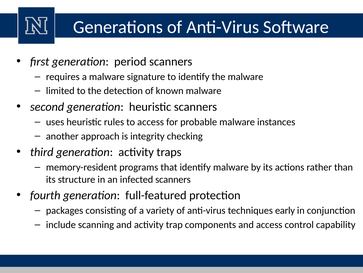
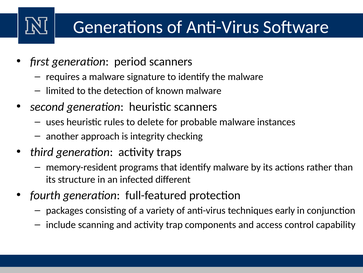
to access: access -> delete
infected scanners: scanners -> different
